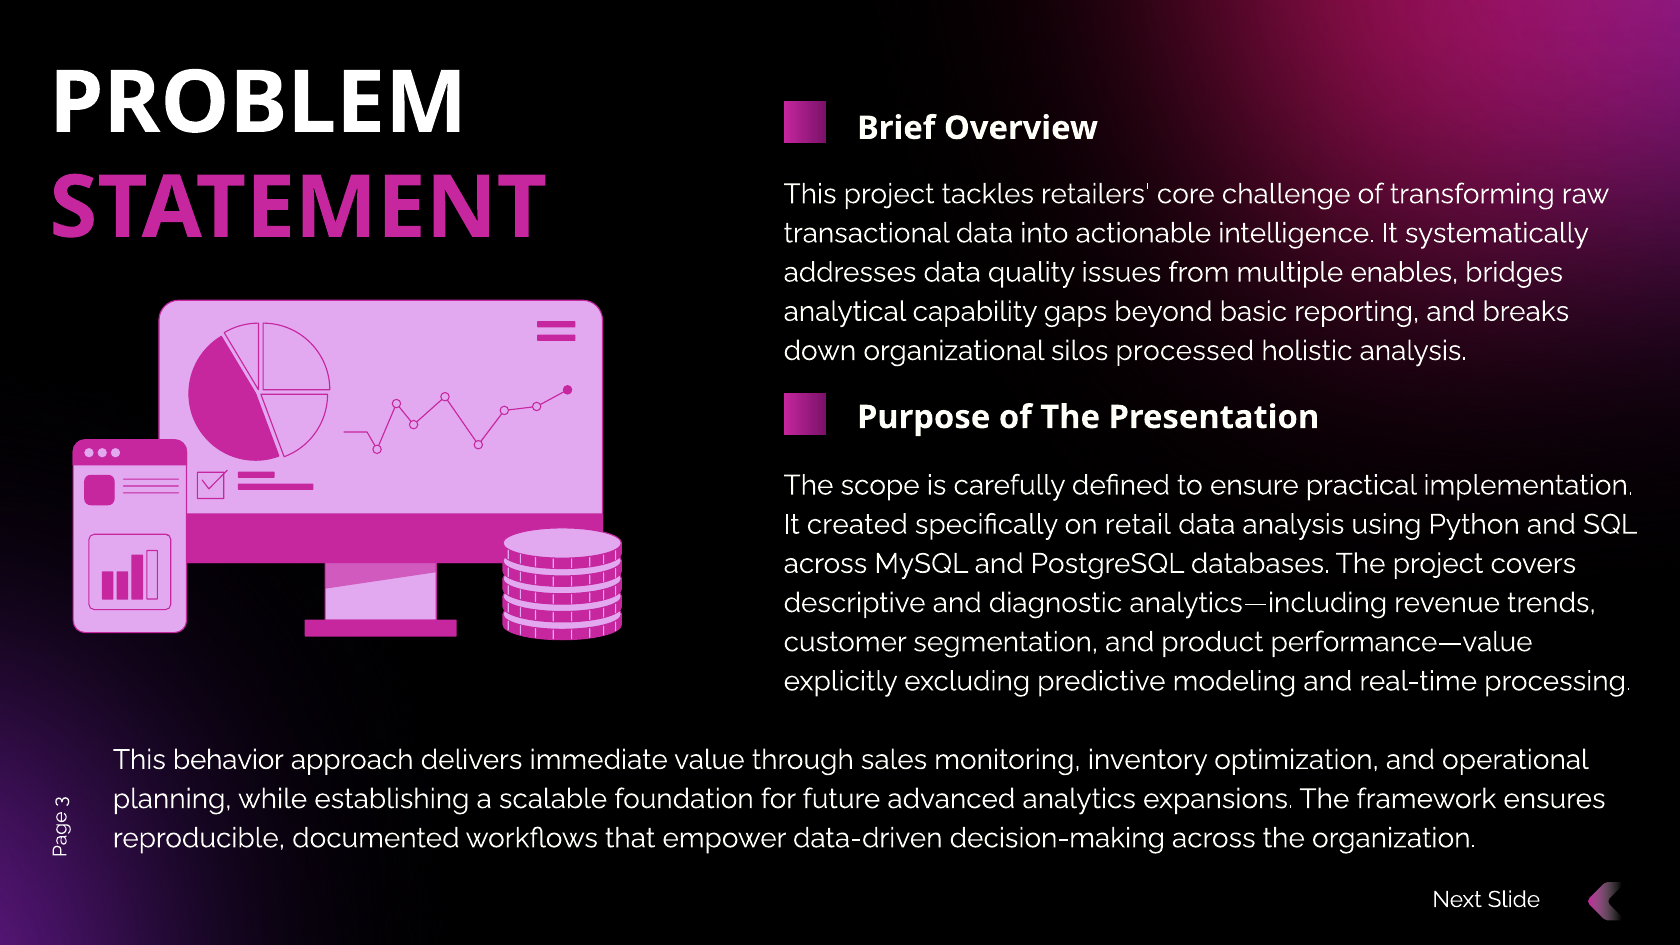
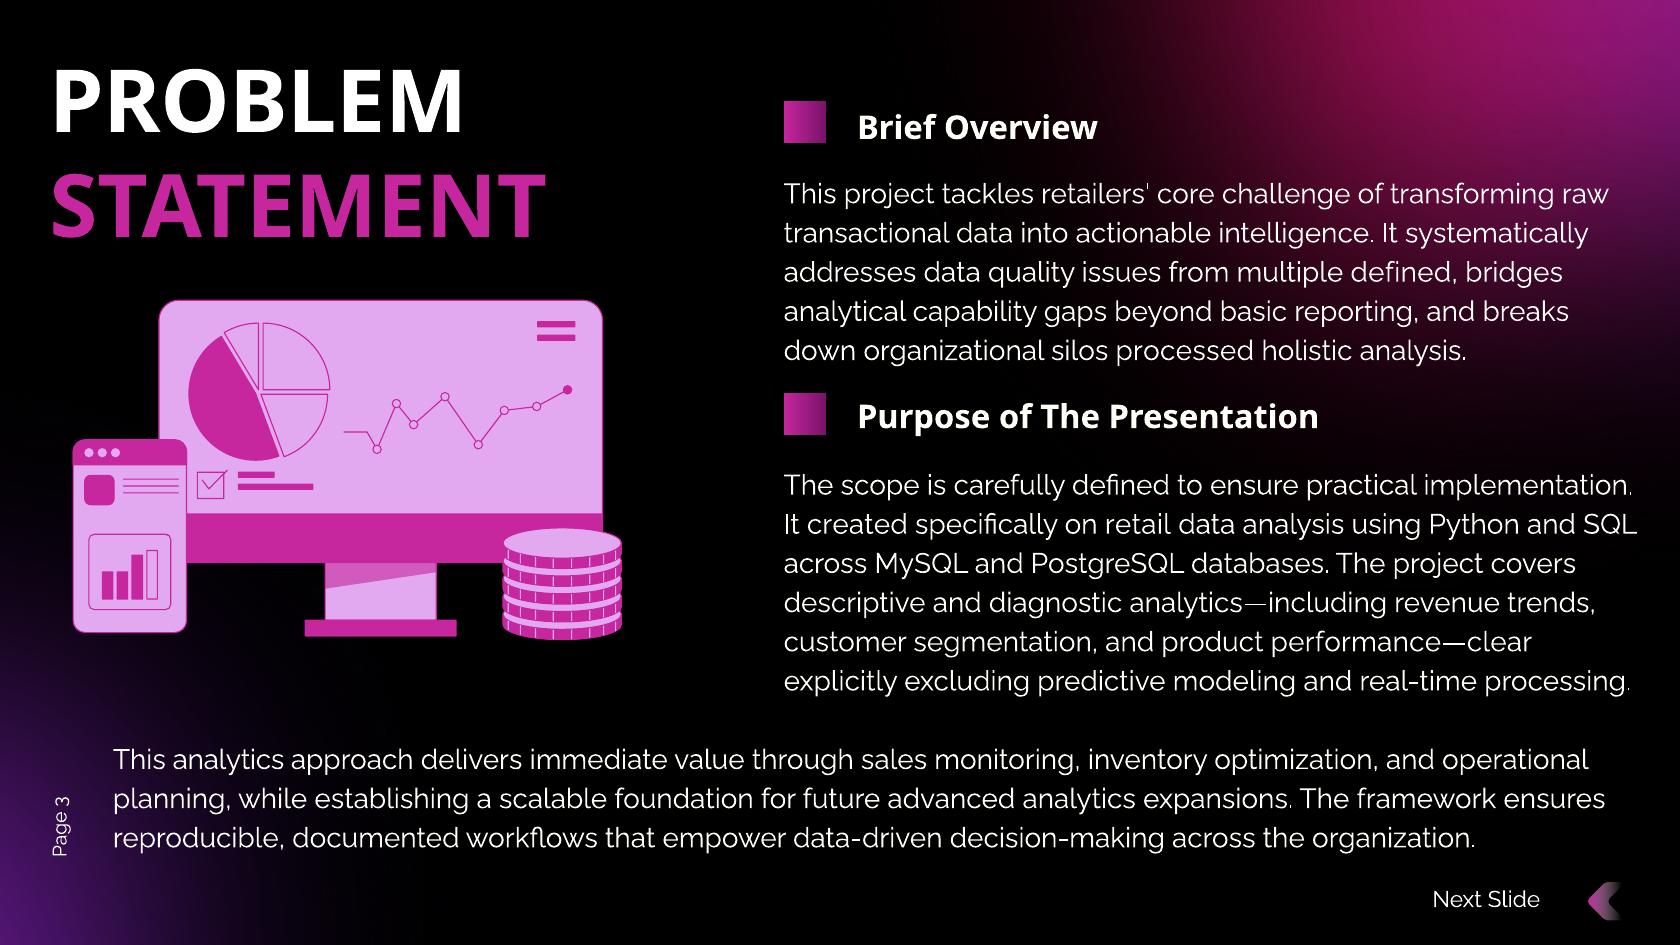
multiple enables: enables -> defined
performance—value: performance—value -> performance—clear
This behavior: behavior -> analytics
